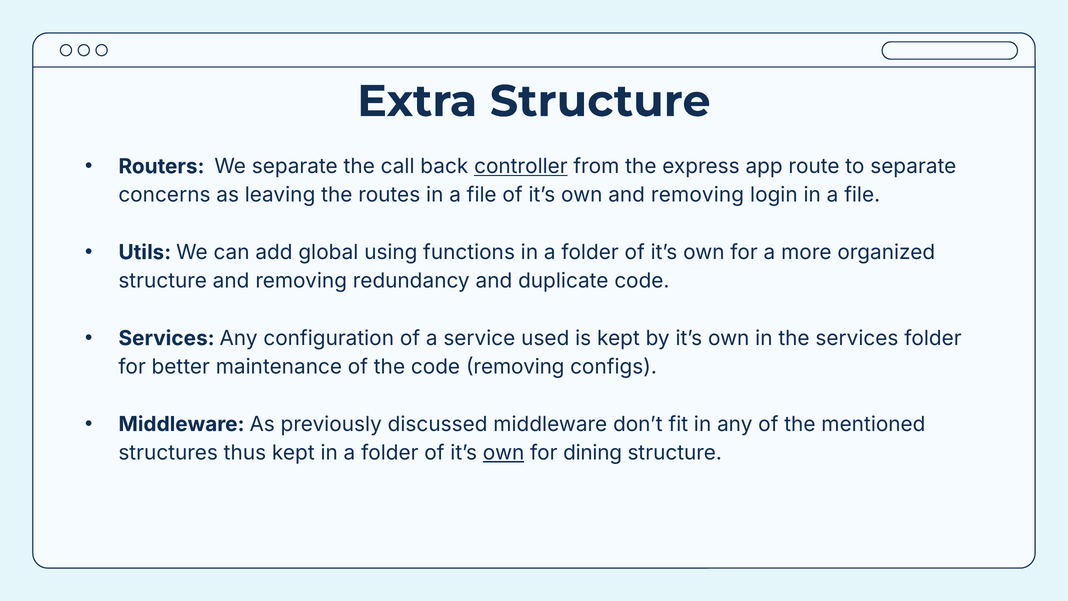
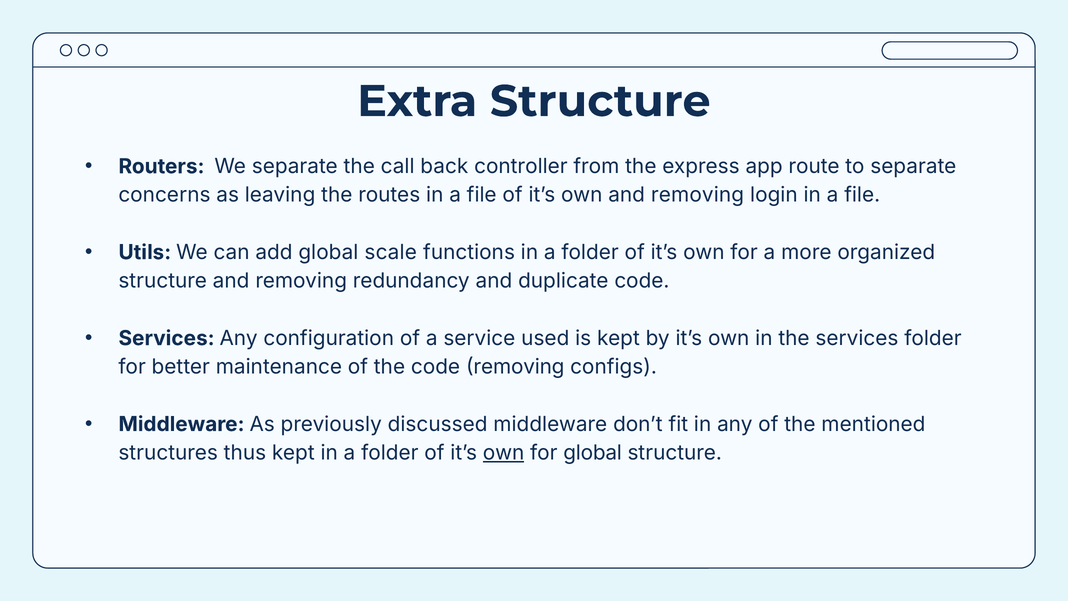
controller underline: present -> none
using: using -> scale
for dining: dining -> global
